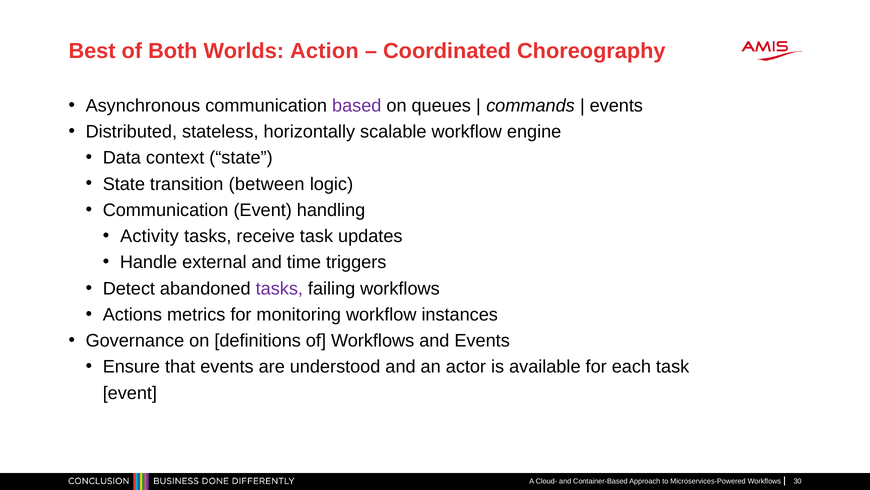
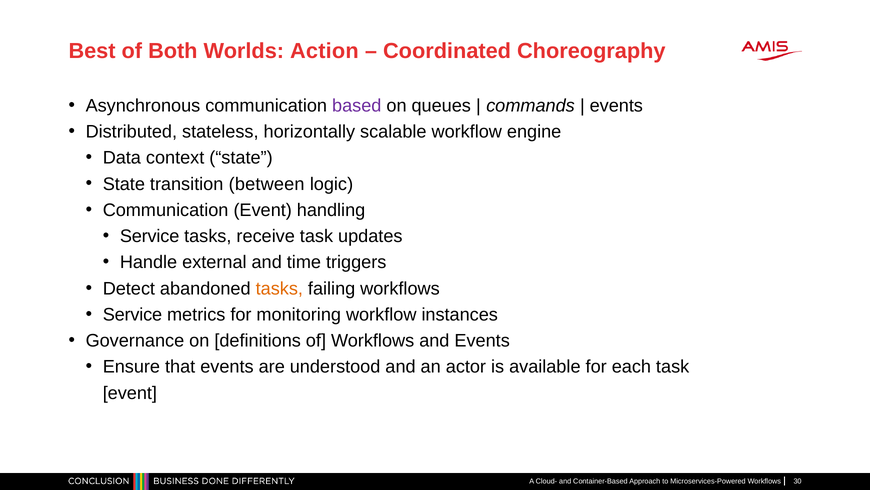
Activity at (149, 236): Activity -> Service
tasks at (279, 288) colour: purple -> orange
Actions at (132, 314): Actions -> Service
